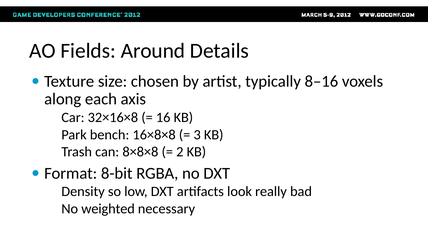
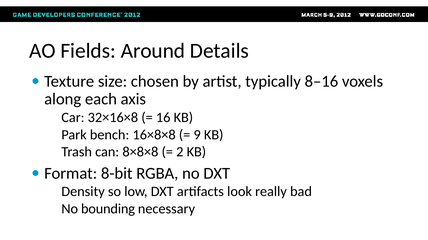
3: 3 -> 9
weighted: weighted -> bounding
